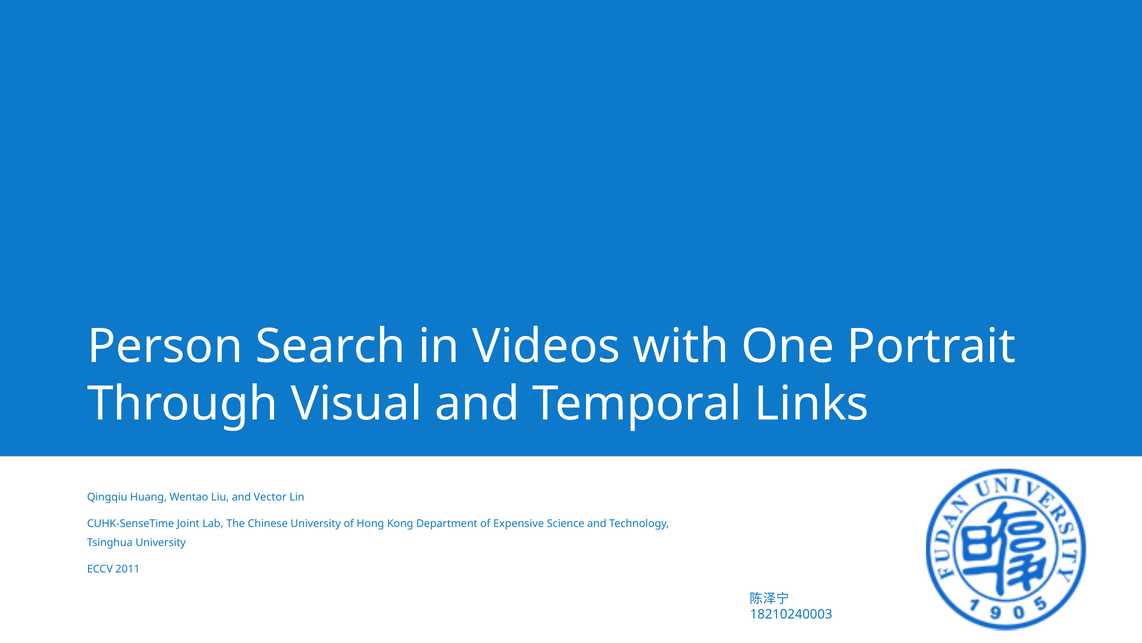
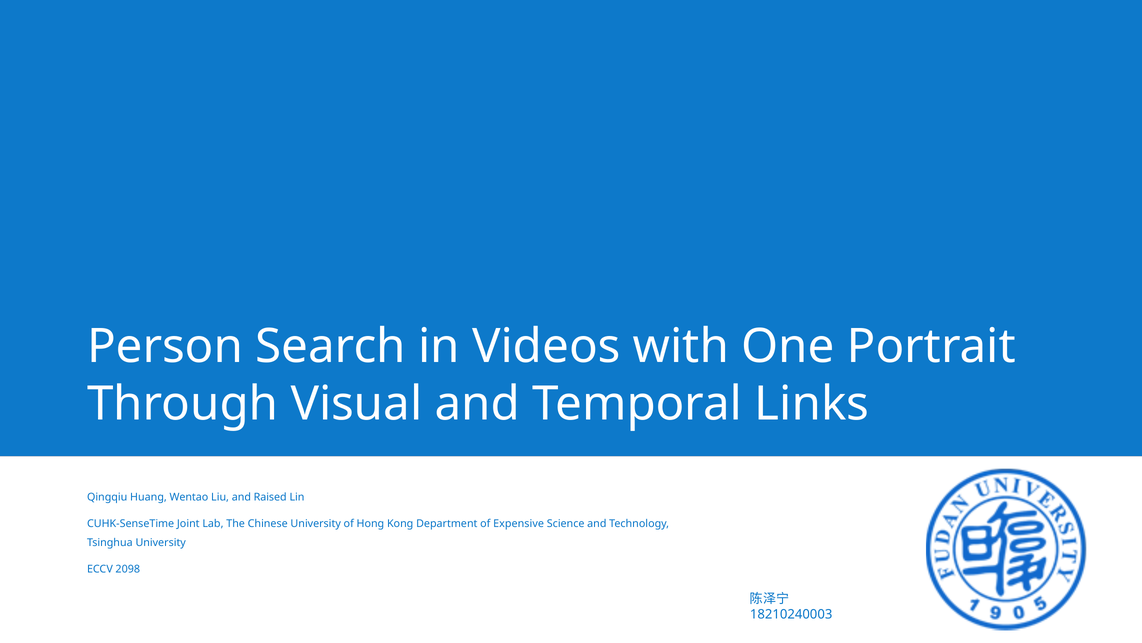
Vector: Vector -> Raised
2011: 2011 -> 2098
